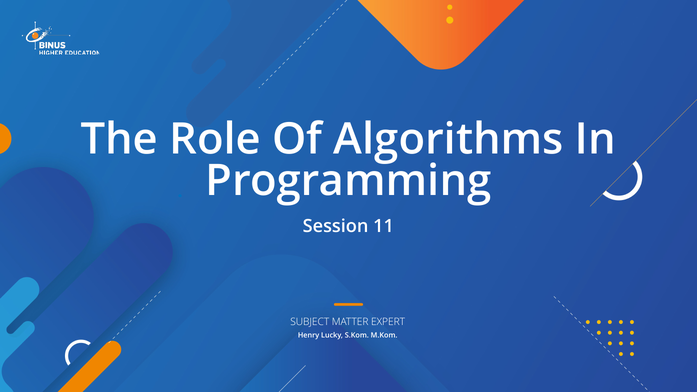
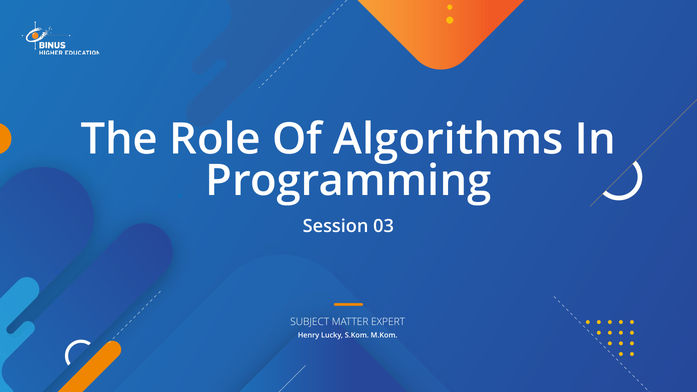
11: 11 -> 03
